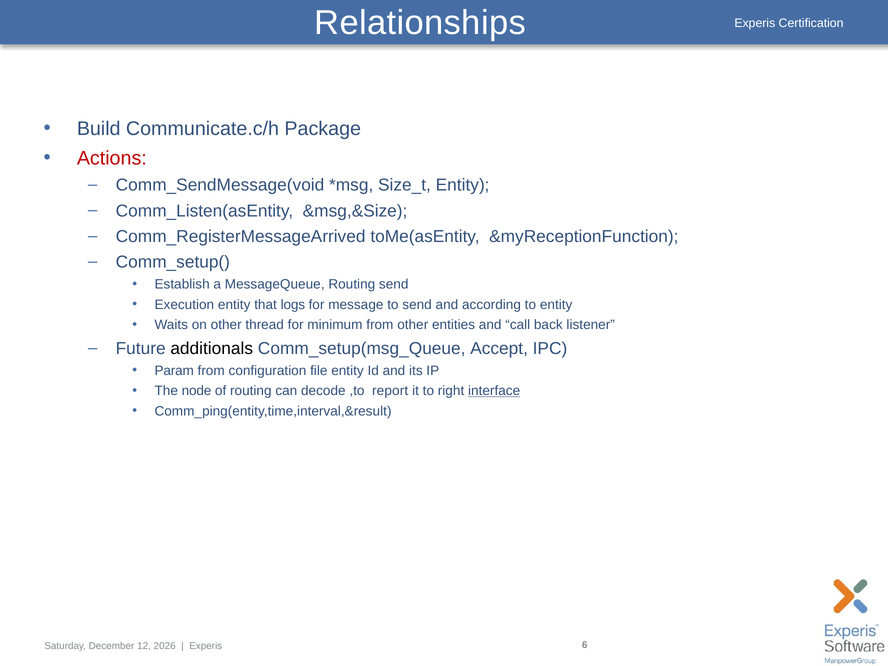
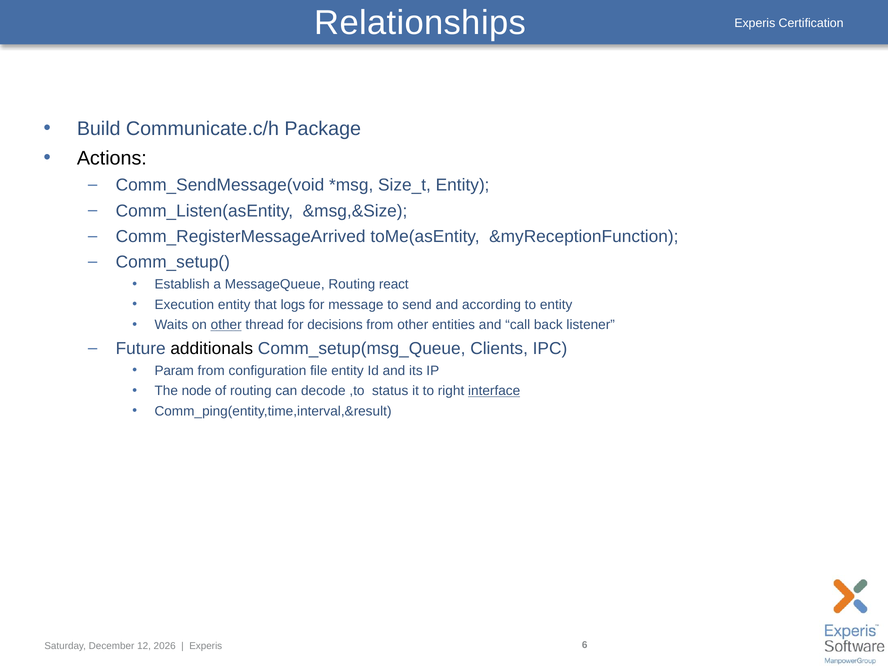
Actions colour: red -> black
Routing send: send -> react
other at (226, 325) underline: none -> present
minimum: minimum -> decisions
Accept: Accept -> Clients
report: report -> status
